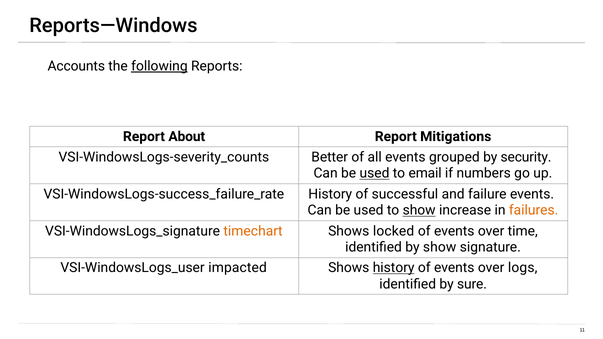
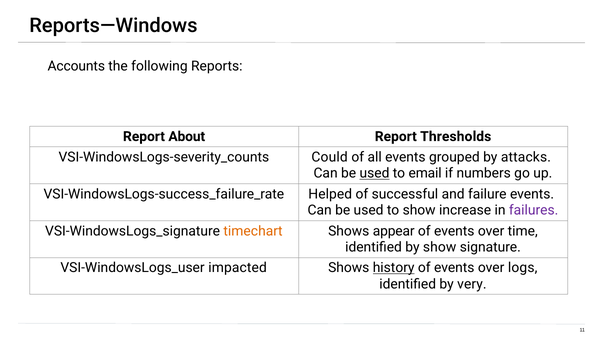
following underline: present -> none
Mitigations: Mitigations -> Thresholds
Better: Better -> Could
security: security -> attacks
History at (330, 194): History -> Helped
show at (419, 210) underline: present -> none
failures colour: orange -> purple
locked: locked -> appear
sure: sure -> very
